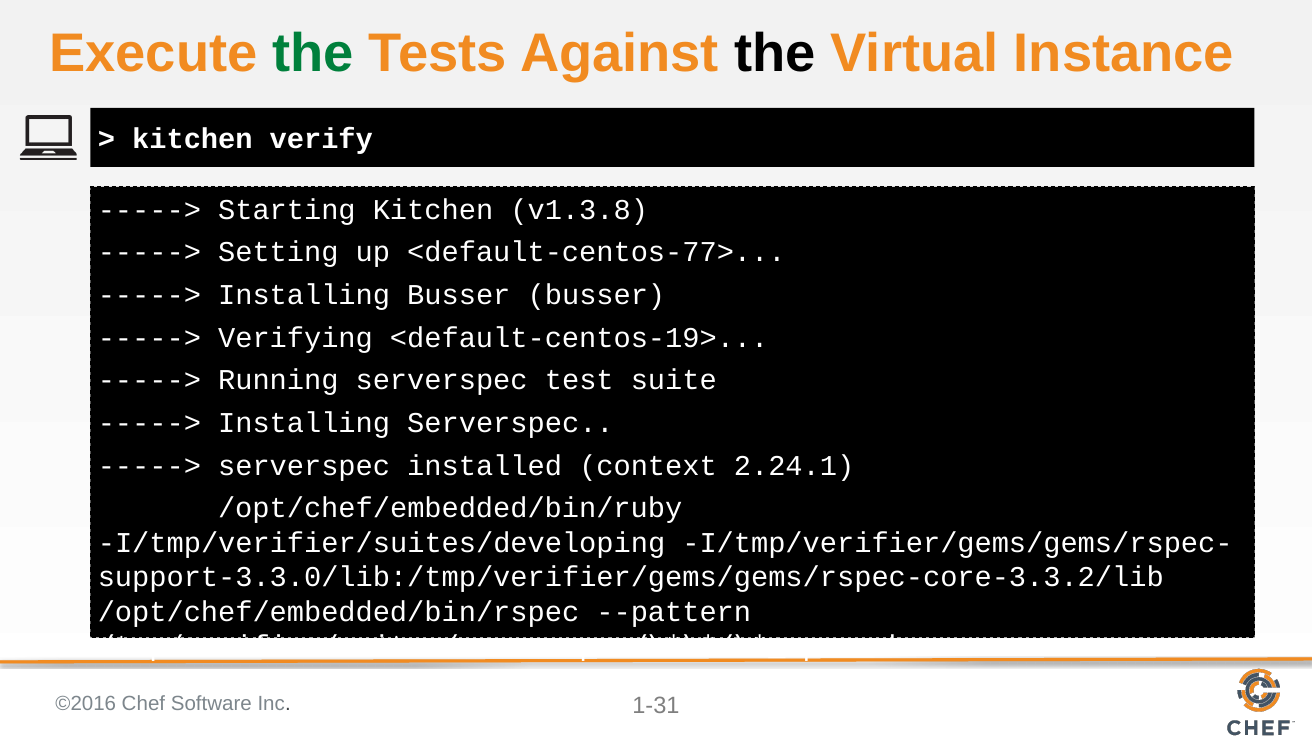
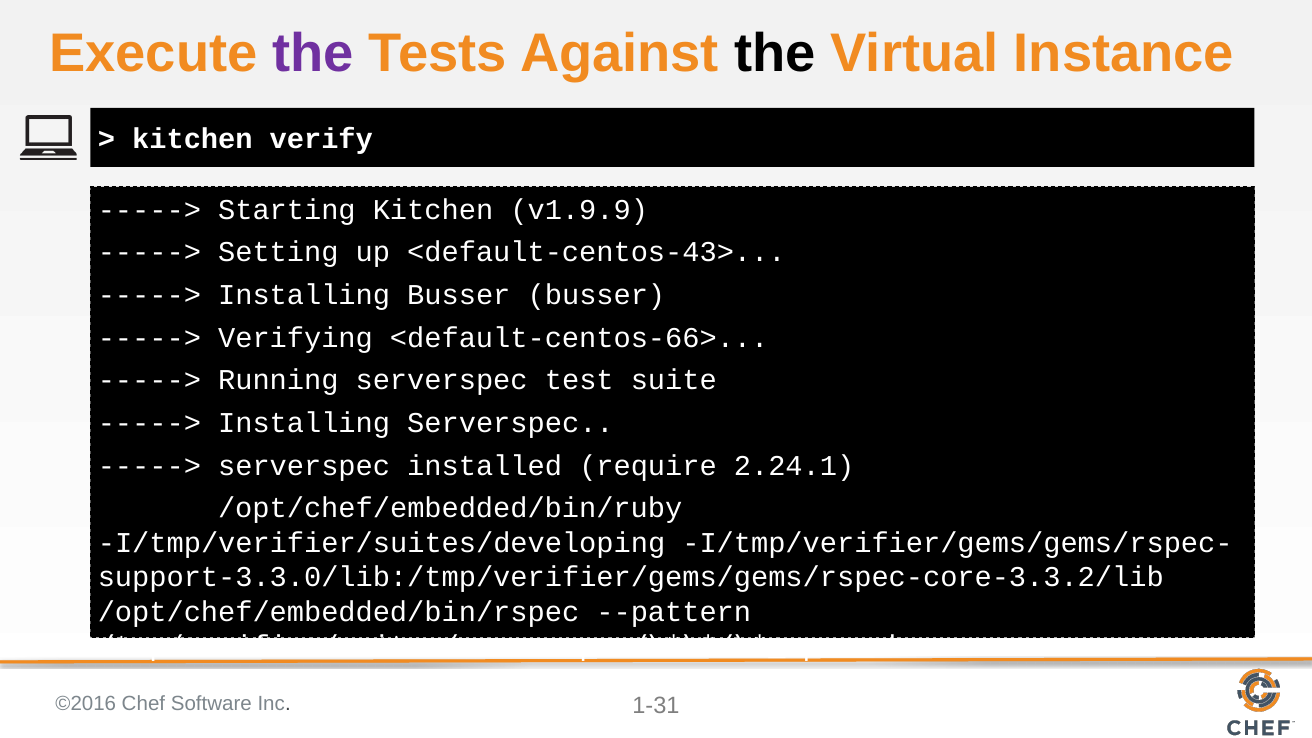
the at (313, 54) colour: green -> purple
v1.3.8: v1.3.8 -> v1.9.9
<default-centos-77>: <default-centos-77> -> <default-centos-43>
<default-centos-19>: <default-centos-19> -> <default-centos-66>
context: context -> require
